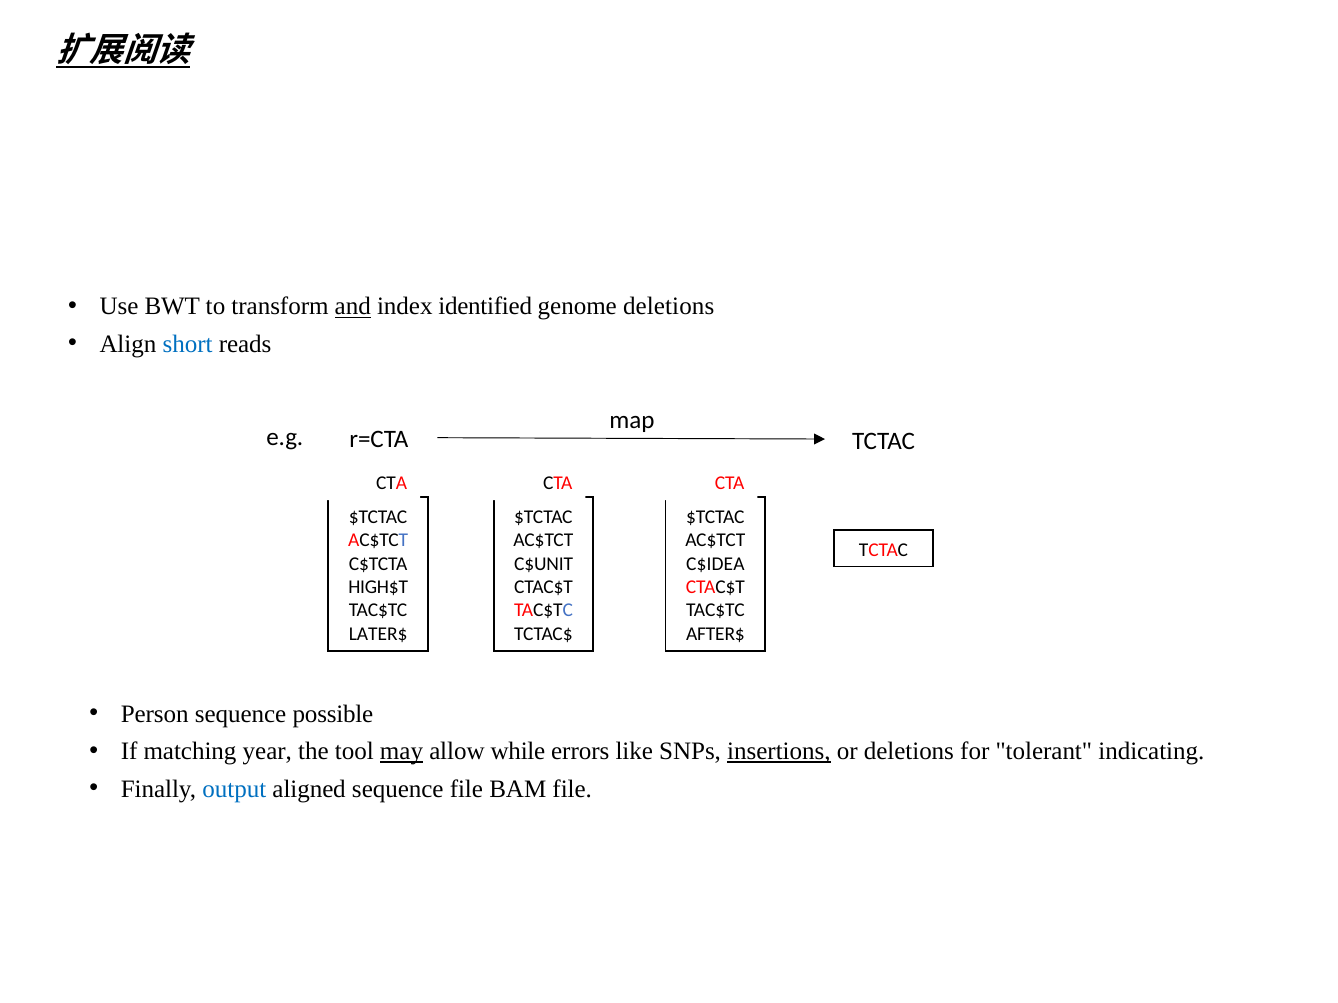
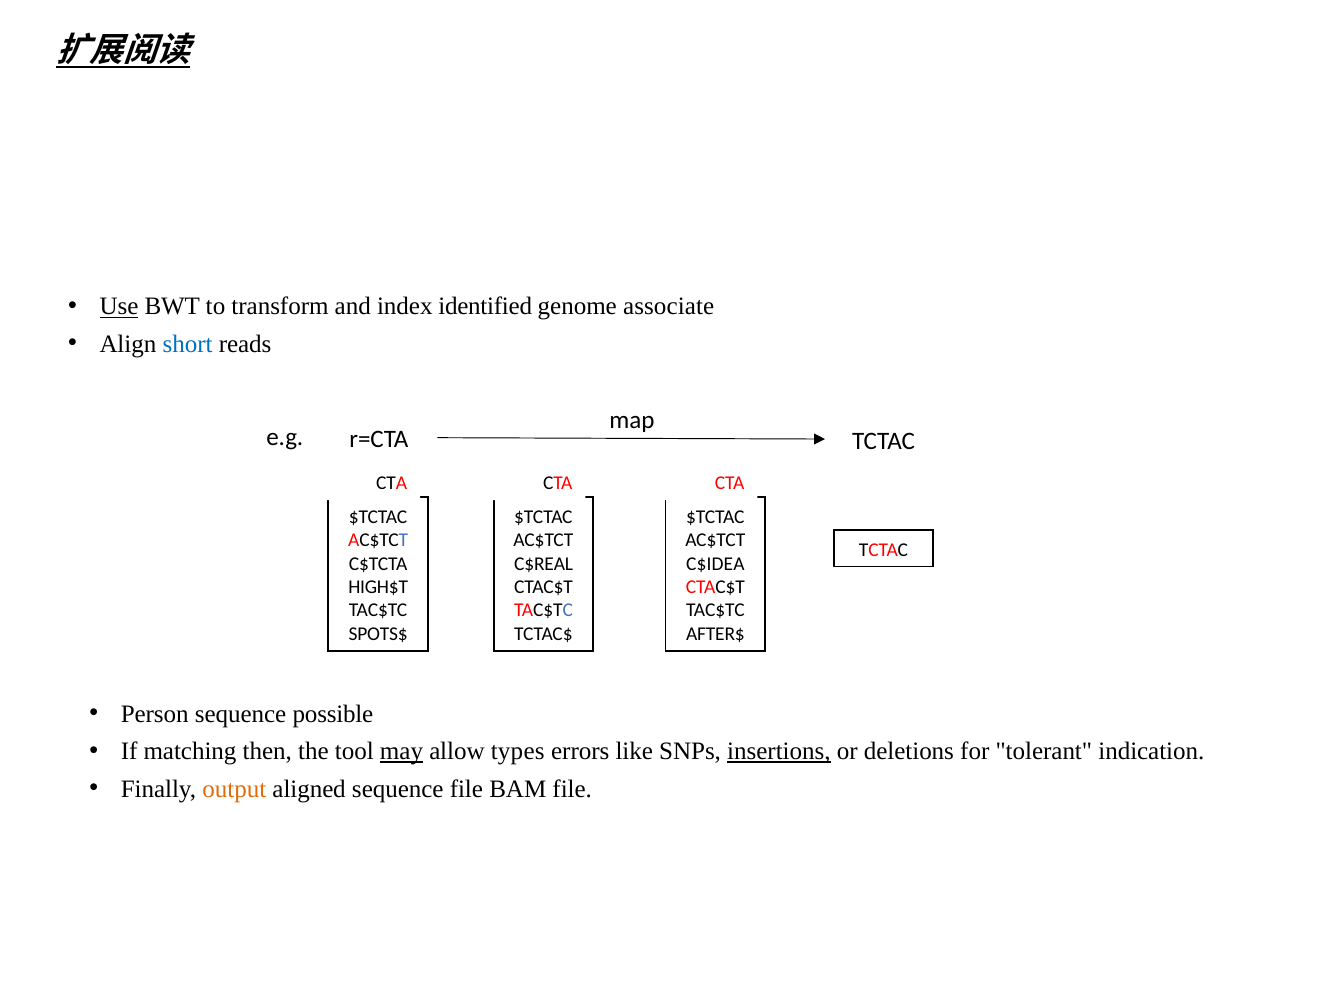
Use underline: none -> present
and underline: present -> none
genome deletions: deletions -> associate
C$UNIT: C$UNIT -> C$REAL
LATER$: LATER$ -> SPOTS$
year: year -> then
while: while -> types
indicating: indicating -> indication
output colour: blue -> orange
